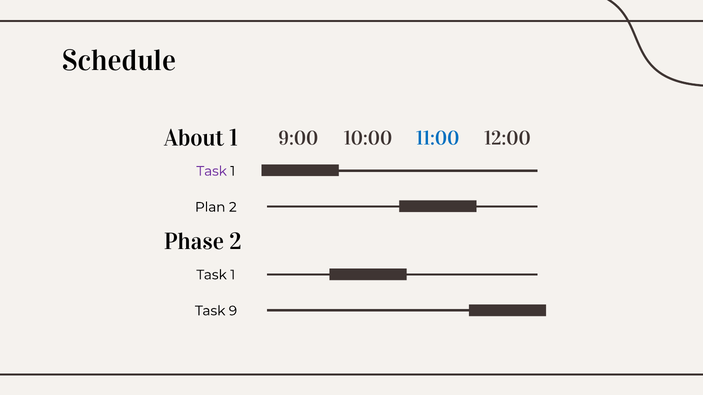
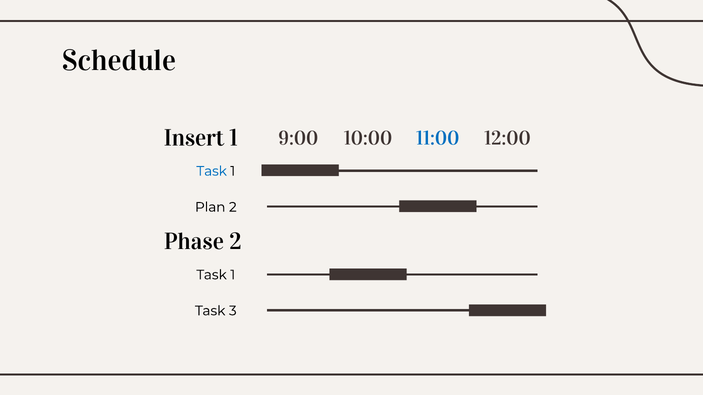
About: About -> Insert
Task at (212, 171) colour: purple -> blue
9: 9 -> 3
